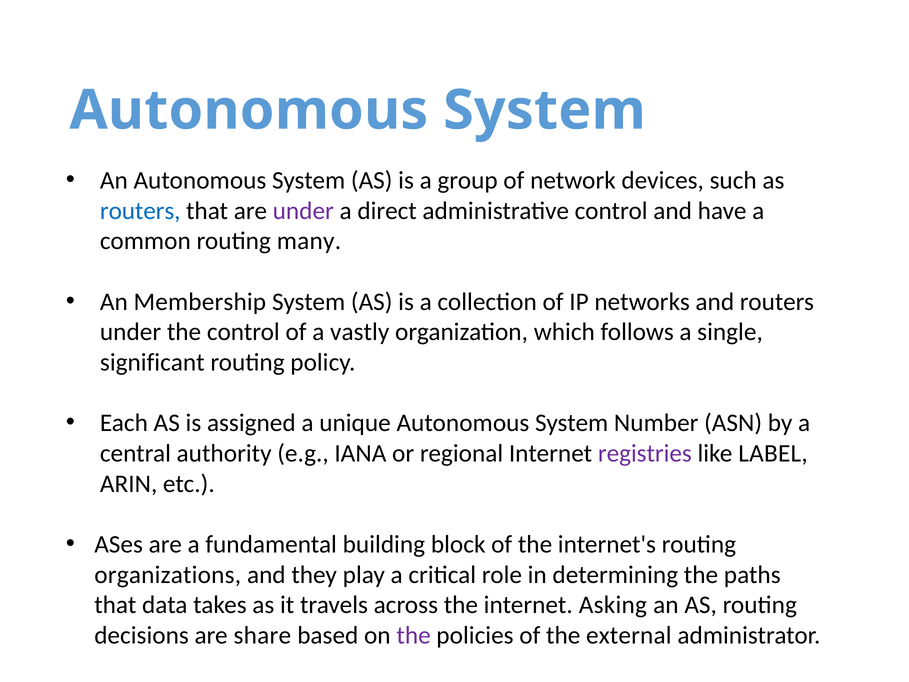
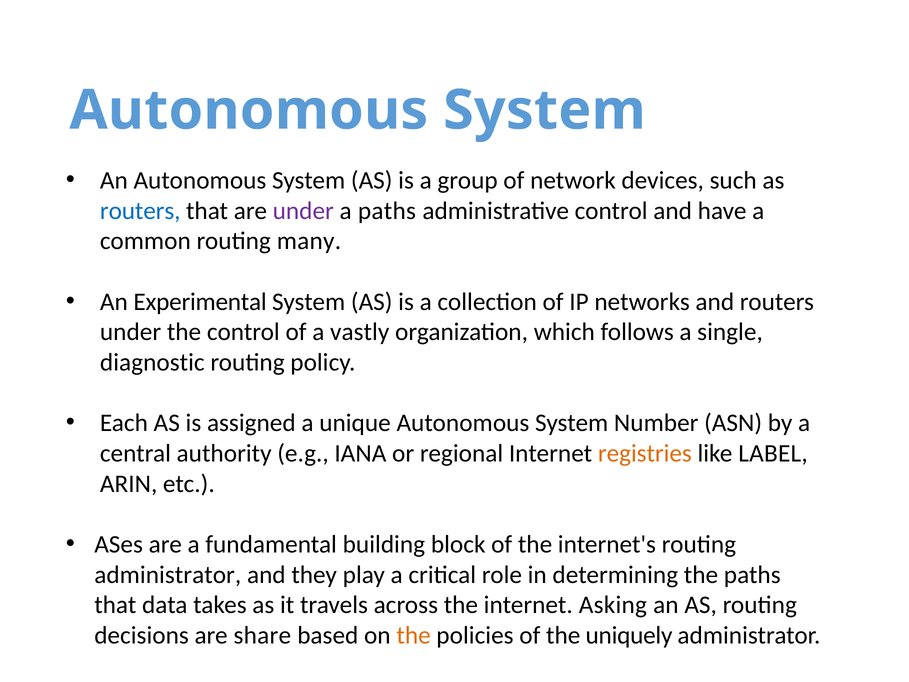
a direct: direct -> paths
Membership: Membership -> Experimental
significant: significant -> diagnostic
registries colour: purple -> orange
organizations at (168, 574): organizations -> administrator
the at (414, 635) colour: purple -> orange
external: external -> uniquely
